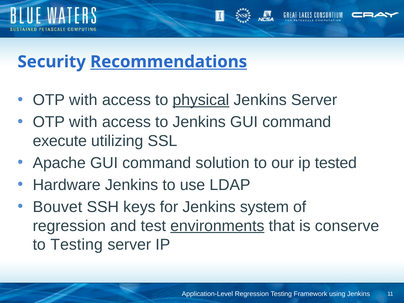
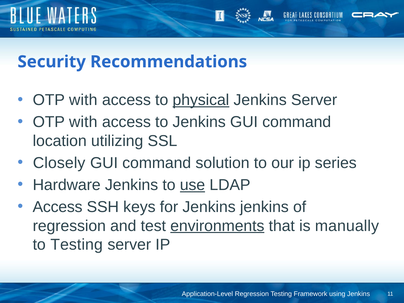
Recommendations underline: present -> none
execute: execute -> location
Apache: Apache -> Closely
tested: tested -> series
use underline: none -> present
Bouvet at (57, 207): Bouvet -> Access
Jenkins system: system -> jenkins
conserve: conserve -> manually
